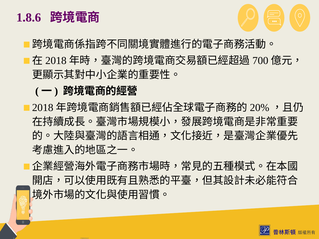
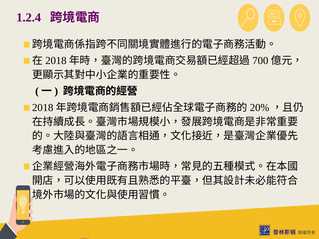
1.8.6: 1.8.6 -> 1.2.4
